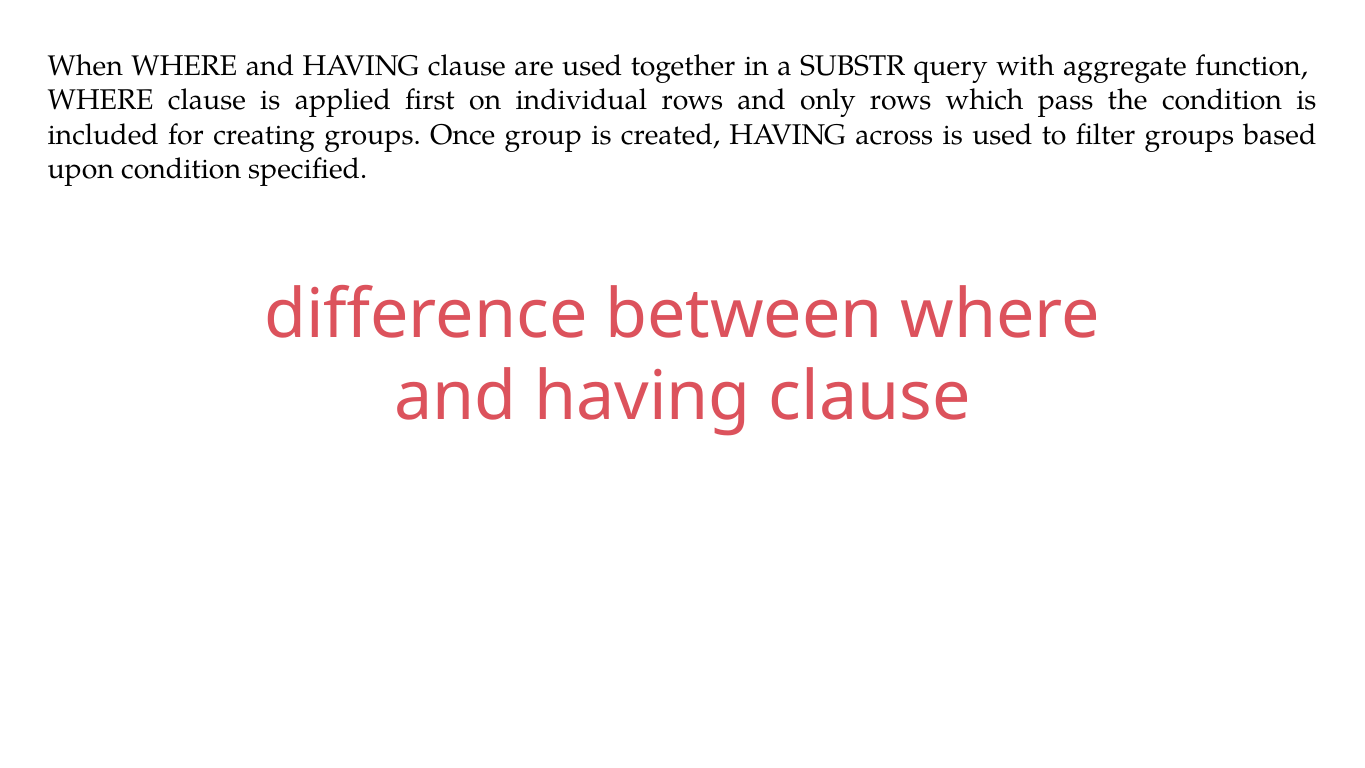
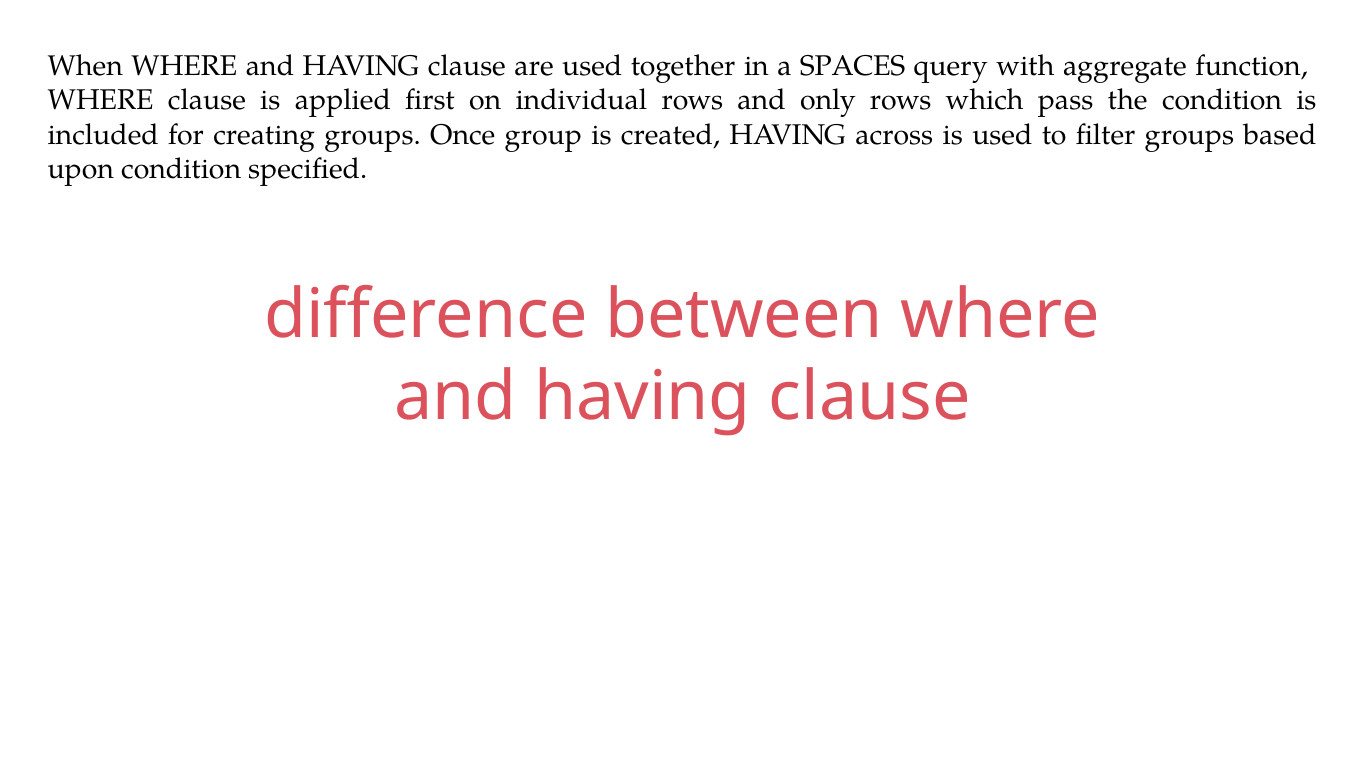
SUBSTR: SUBSTR -> SPACES
